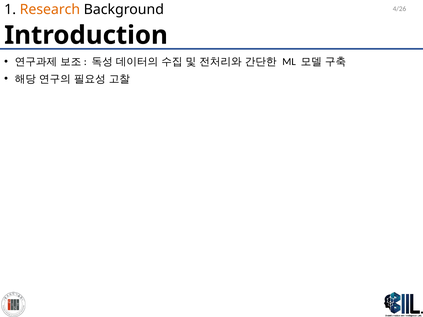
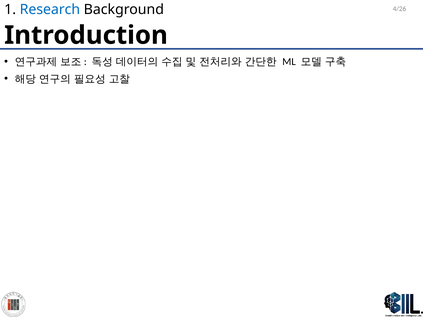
Research colour: orange -> blue
